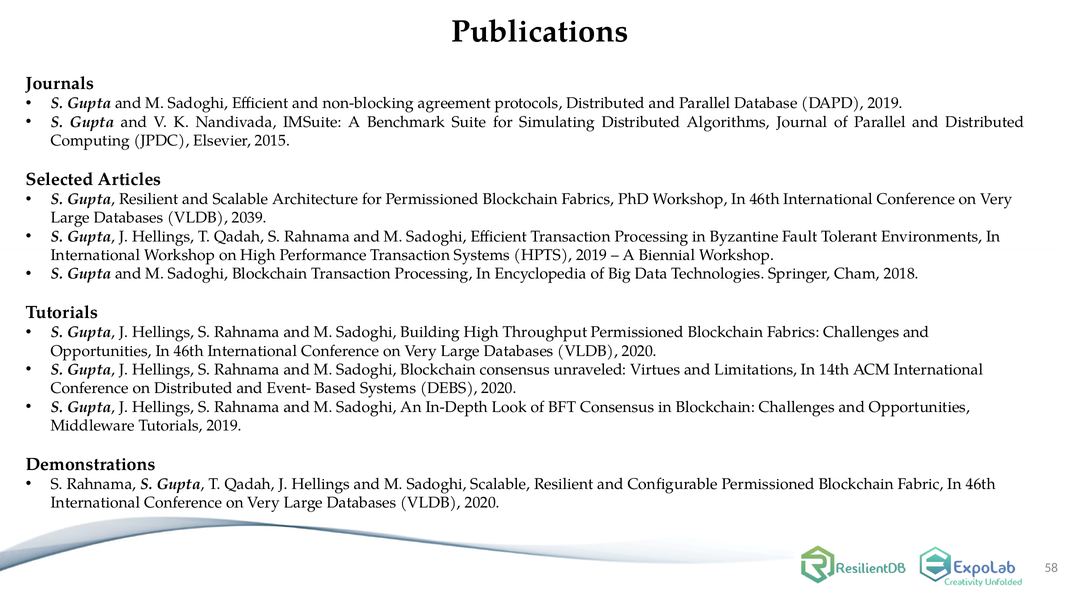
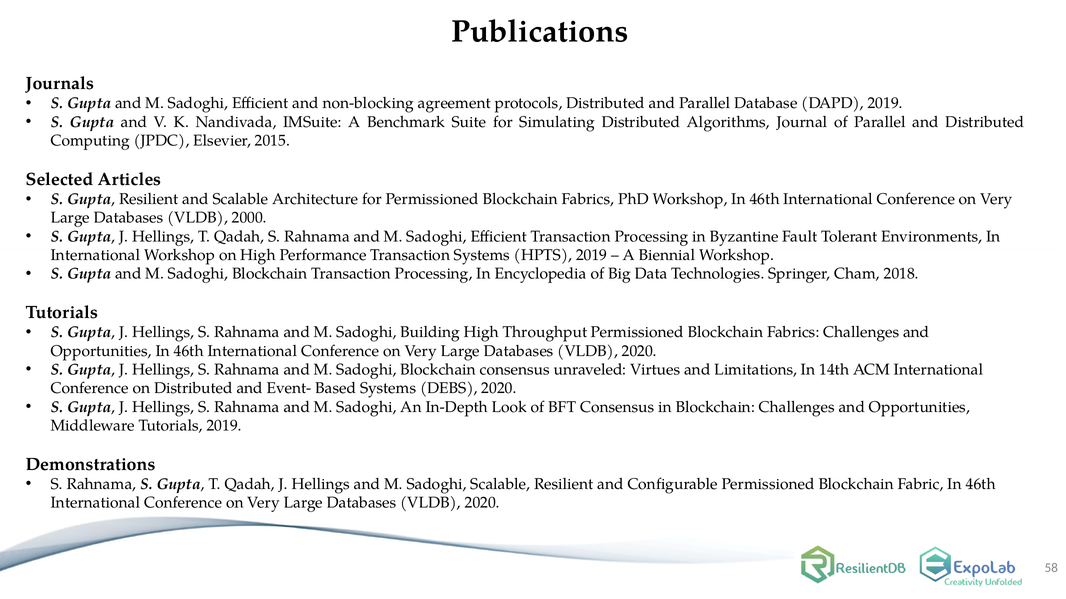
2039: 2039 -> 2000
